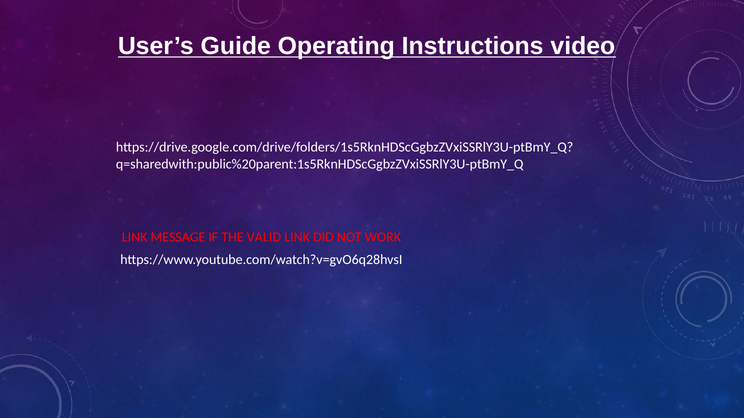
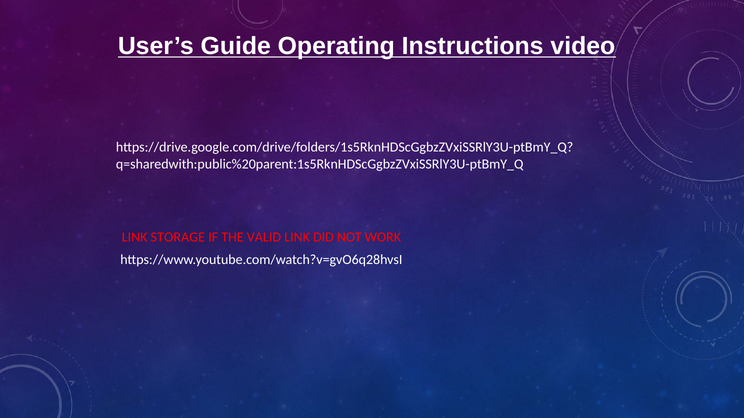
MESSAGE: MESSAGE -> STORAGE
